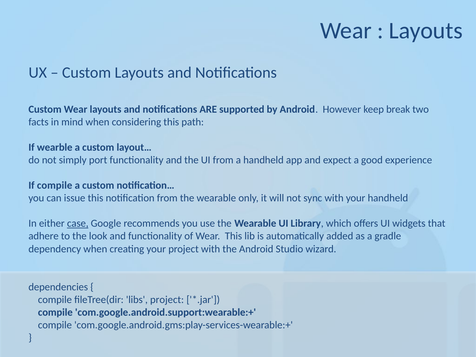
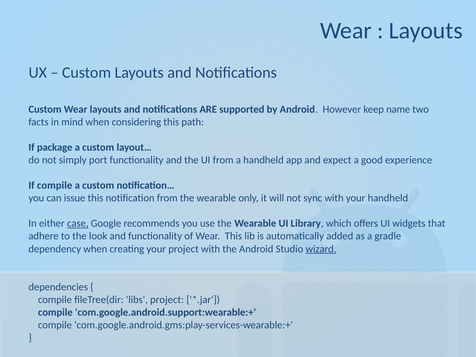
break: break -> name
wearble: wearble -> package
wizard underline: none -> present
